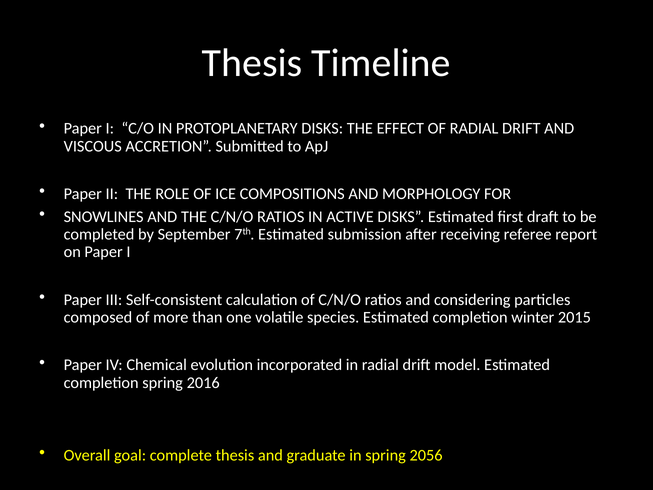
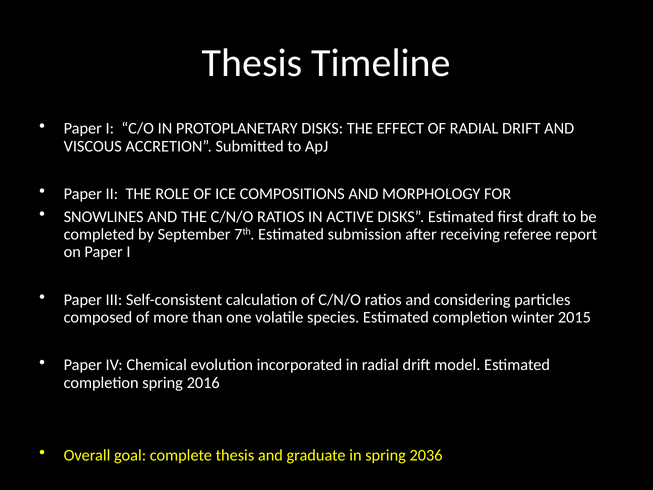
2056: 2056 -> 2036
